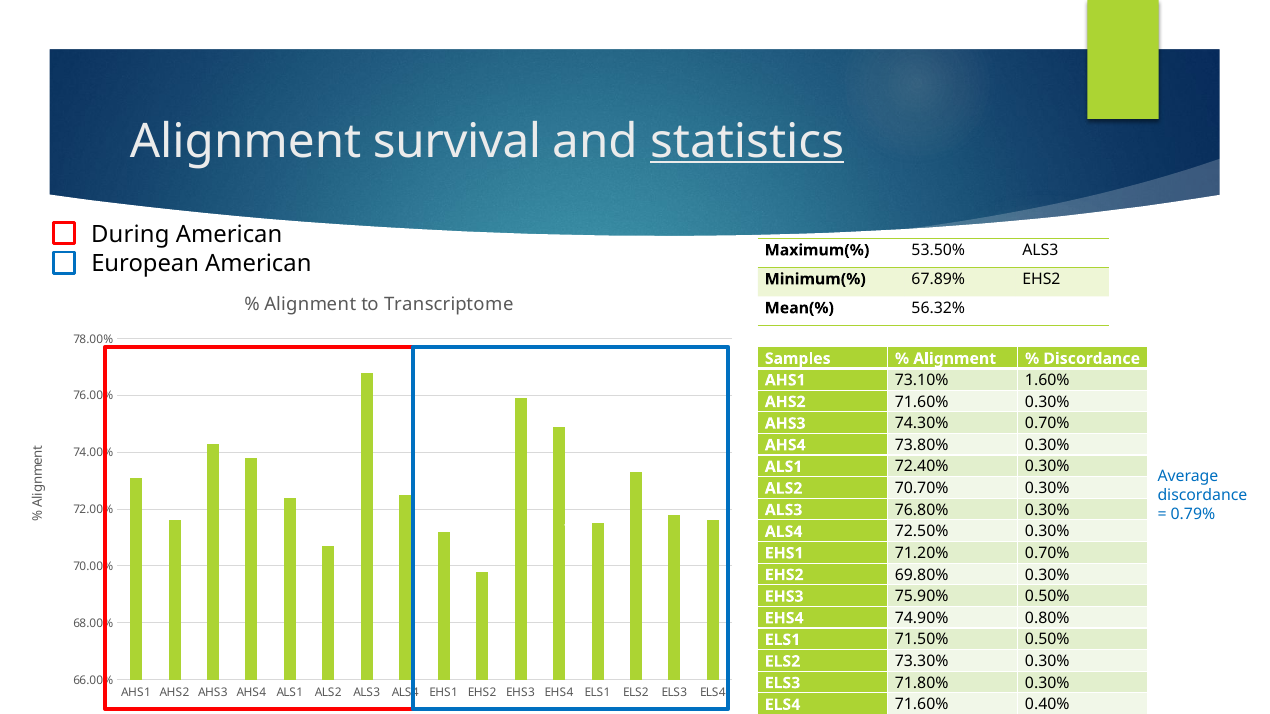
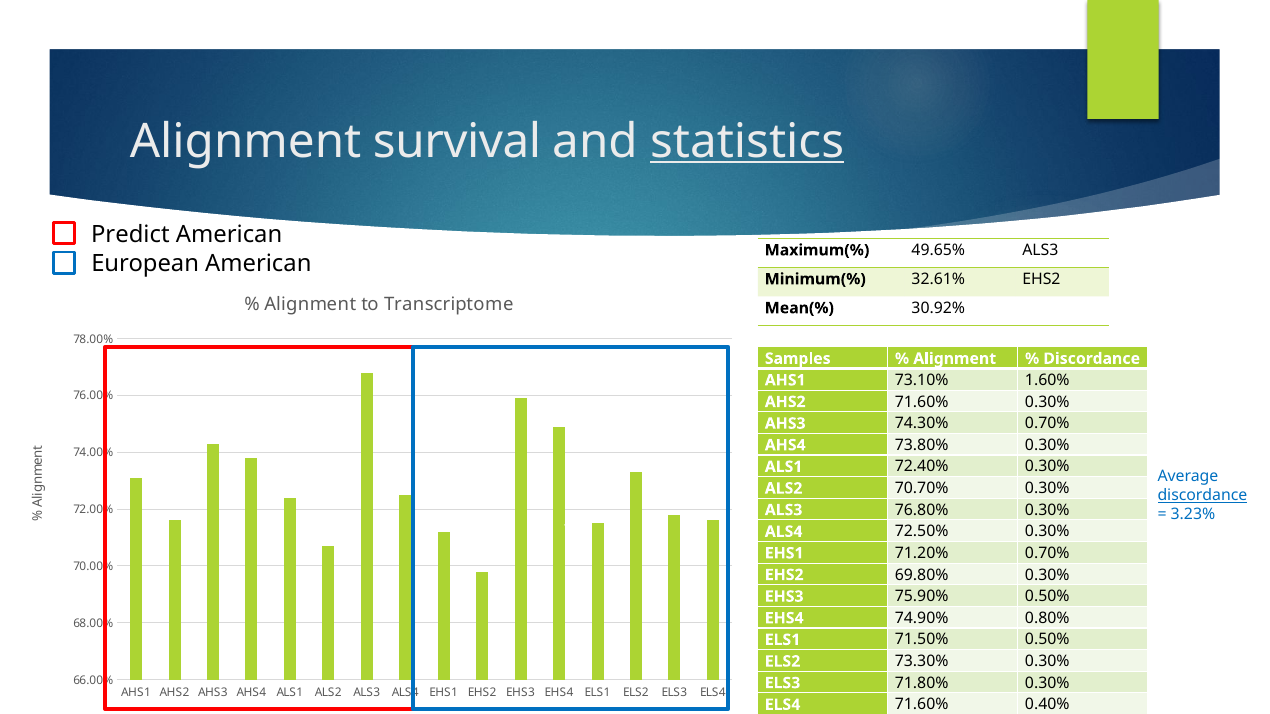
During: During -> Predict
53.50%: 53.50% -> 49.65%
67.89%: 67.89% -> 32.61%
56.32%: 56.32% -> 30.92%
discordance at (1202, 496) underline: none -> present
0.79%: 0.79% -> 3.23%
